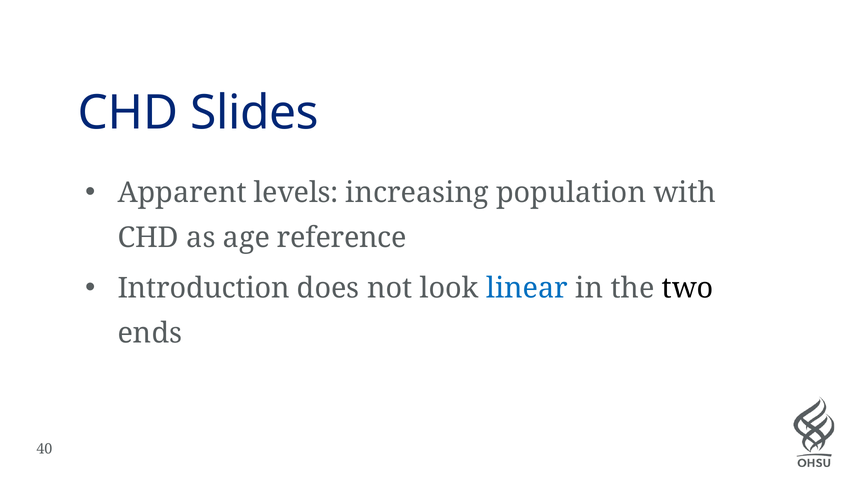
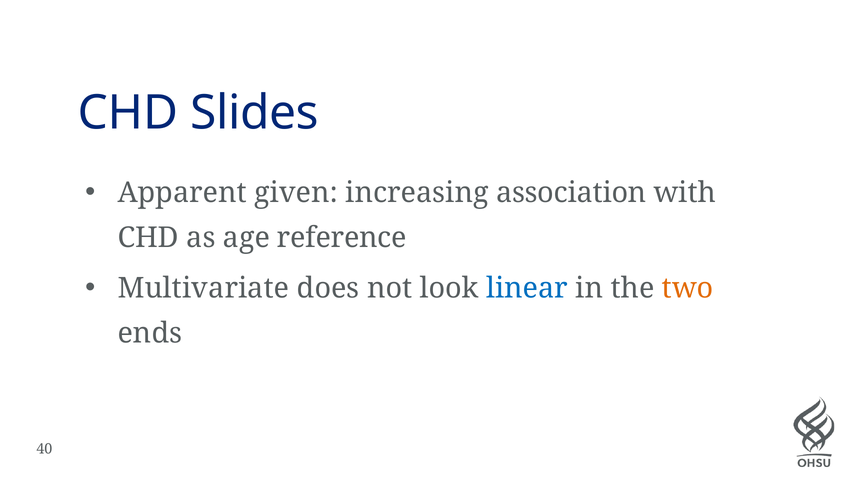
levels: levels -> given
population: population -> association
Introduction: Introduction -> Multivariate
two colour: black -> orange
